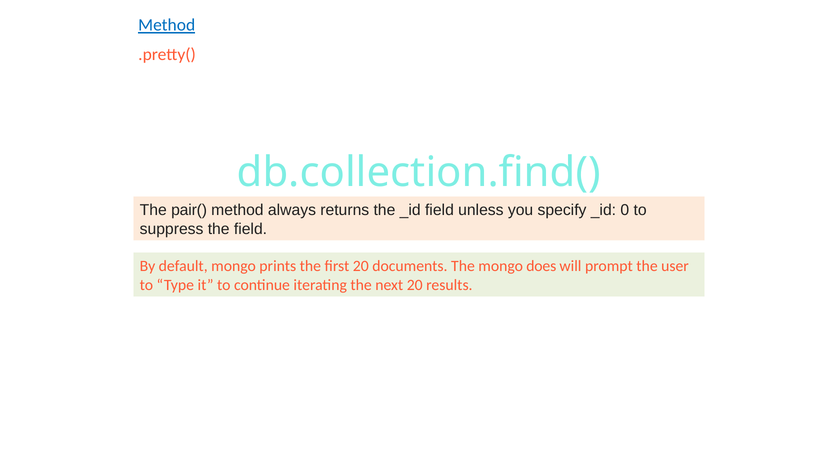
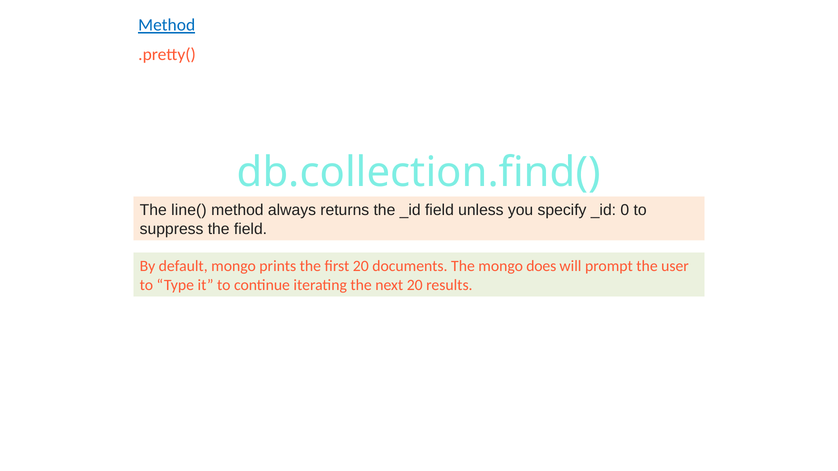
pair(: pair( -> line(
